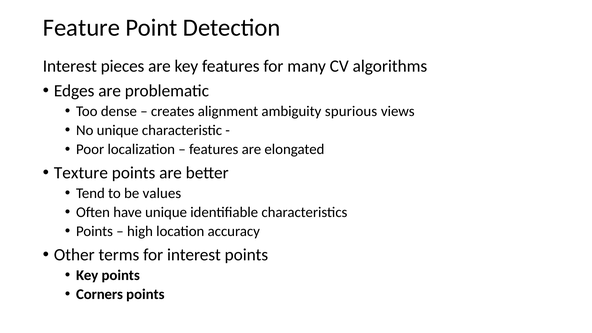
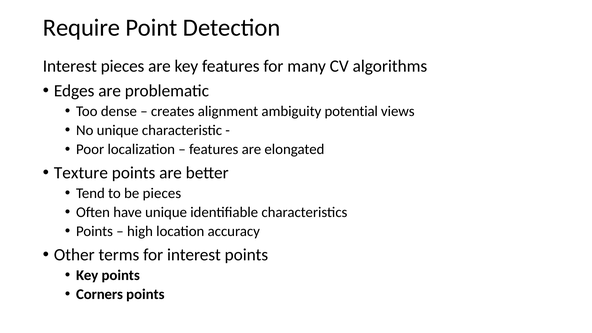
Feature: Feature -> Require
spurious: spurious -> potential
be values: values -> pieces
